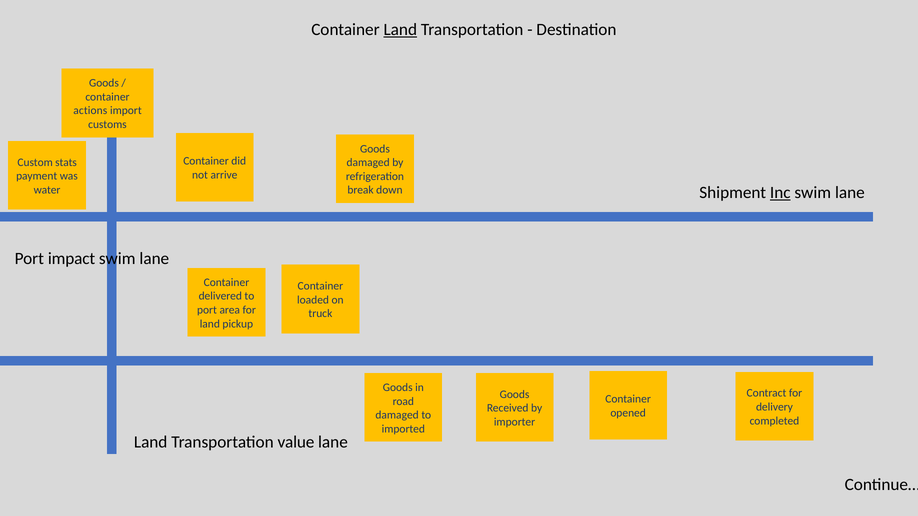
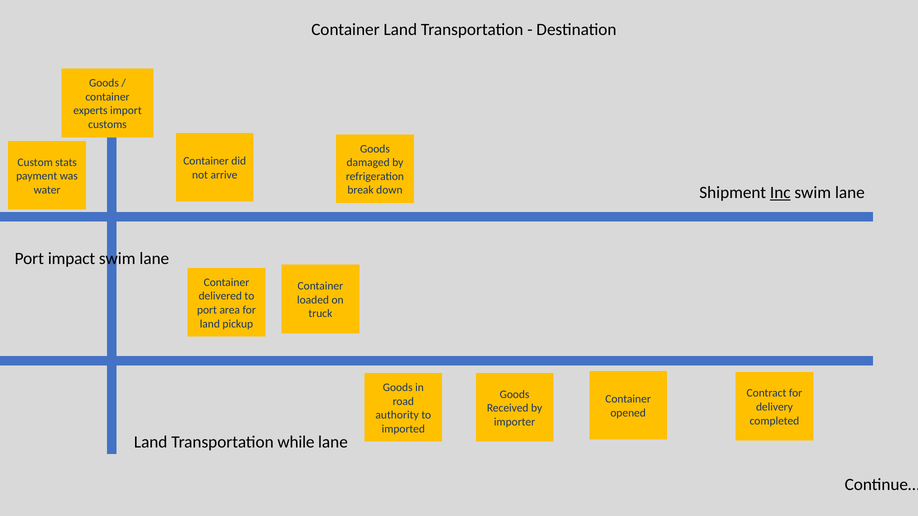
Land at (400, 29) underline: present -> none
actions: actions -> experts
damaged at (397, 415): damaged -> authority
value: value -> while
